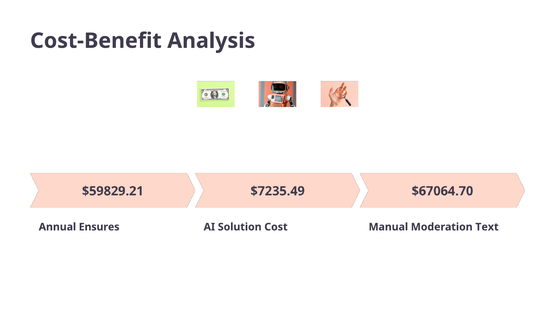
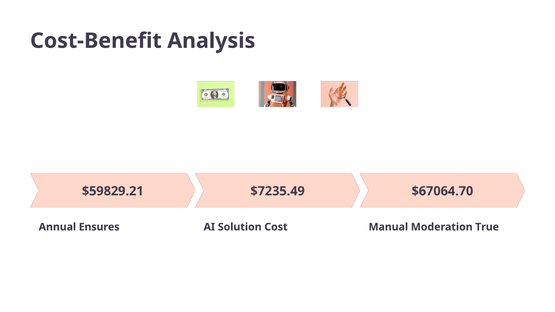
Text: Text -> True
